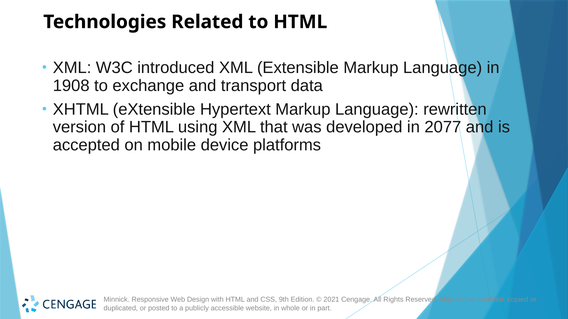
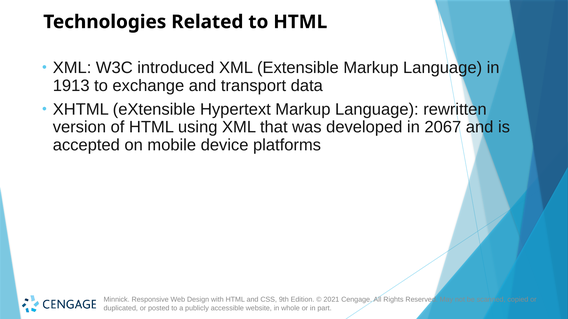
1908: 1908 -> 1913
2077: 2077 -> 2067
